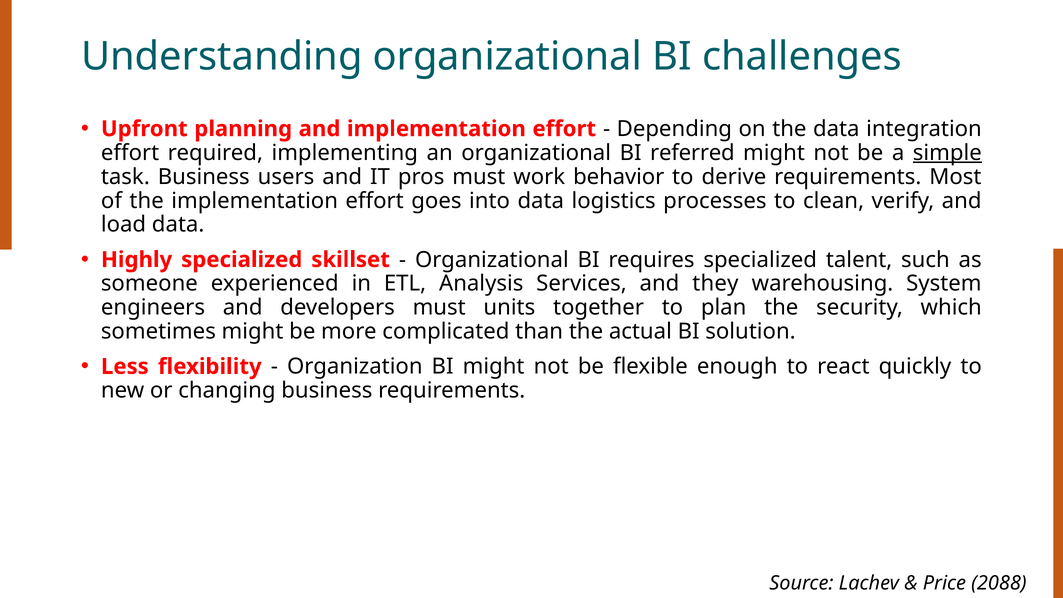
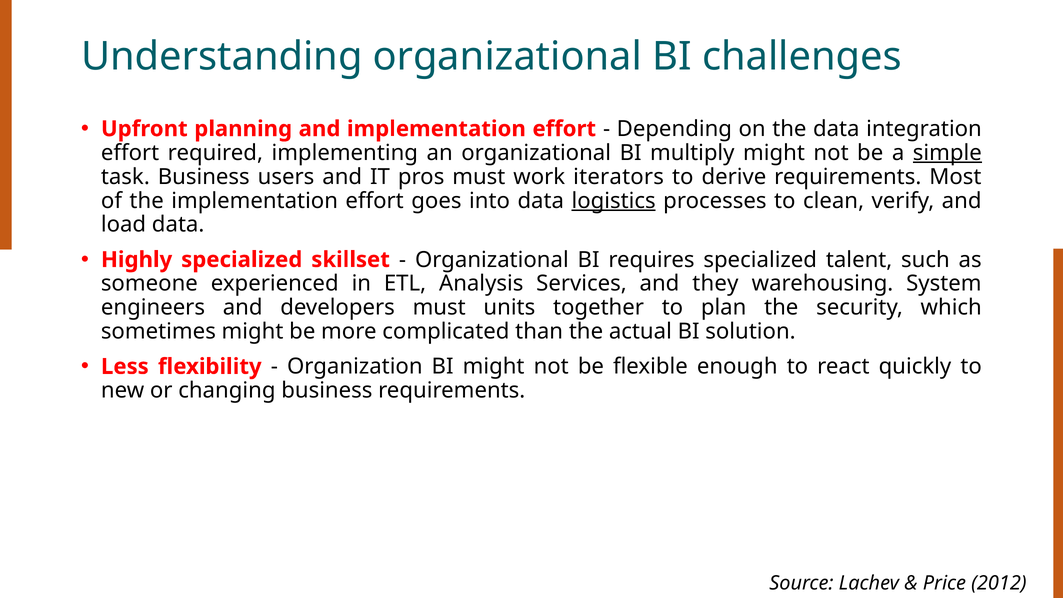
referred: referred -> multiply
behavior: behavior -> iterators
logistics underline: none -> present
2088: 2088 -> 2012
